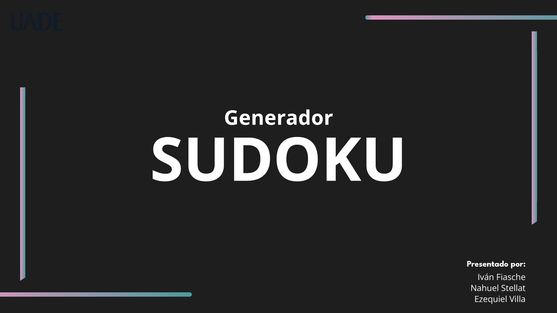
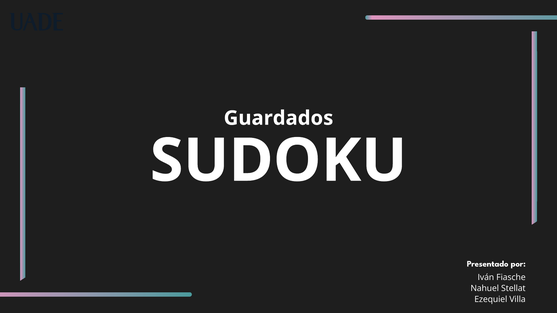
Generador: Generador -> Guardados
